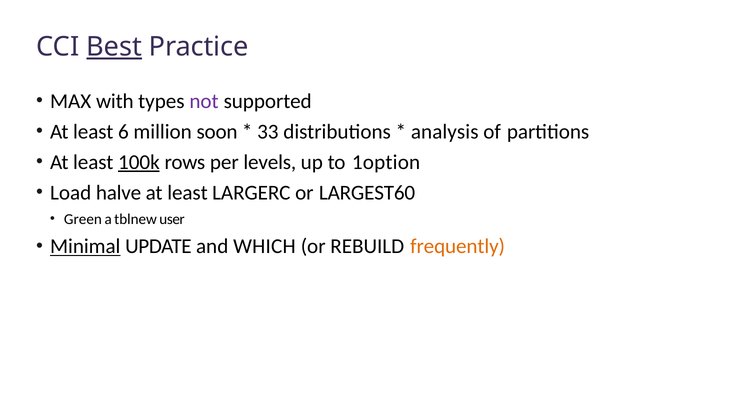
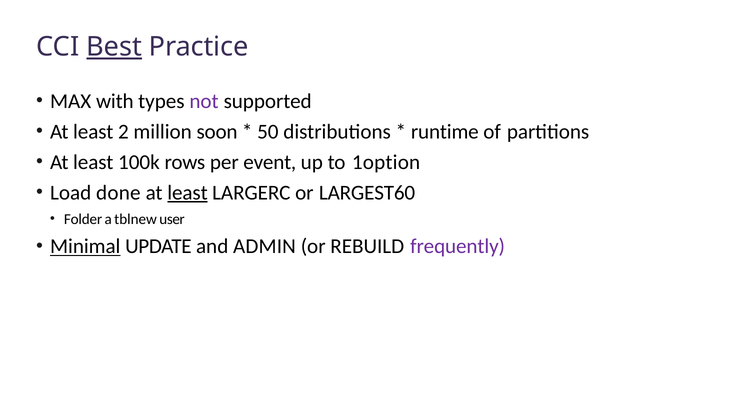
6: 6 -> 2
33: 33 -> 50
analysis: analysis -> runtime
100k underline: present -> none
levels: levels -> event
halve: halve -> done
least at (187, 193) underline: none -> present
Green: Green -> Folder
WHICH: WHICH -> ADMIN
frequently colour: orange -> purple
